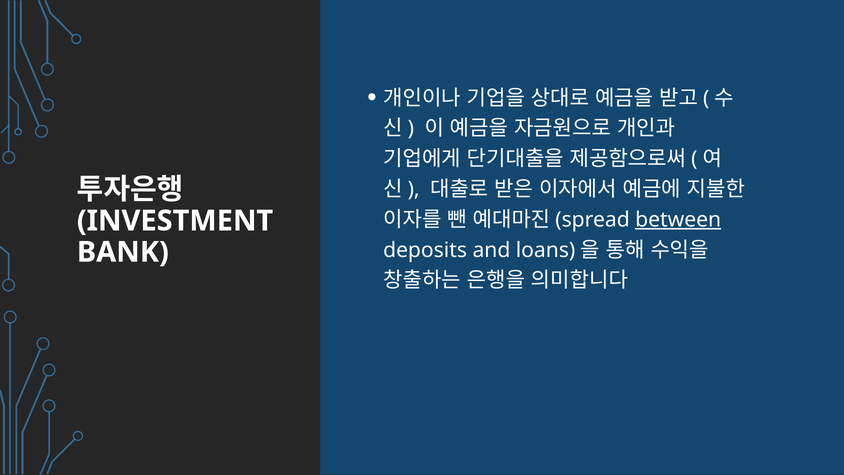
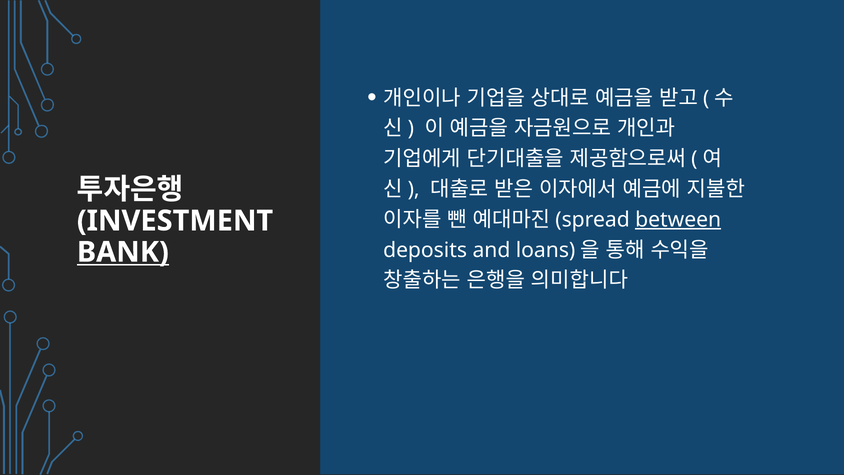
BANK underline: none -> present
